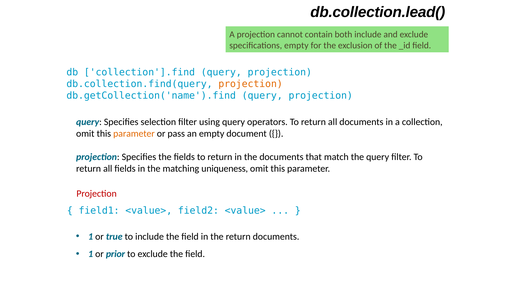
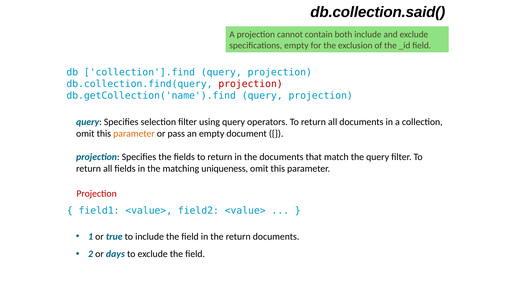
db.collection.lead(: db.collection.lead( -> db.collection.said(
projection at (251, 84) colour: orange -> red
1 at (91, 254): 1 -> 2
prior: prior -> days
